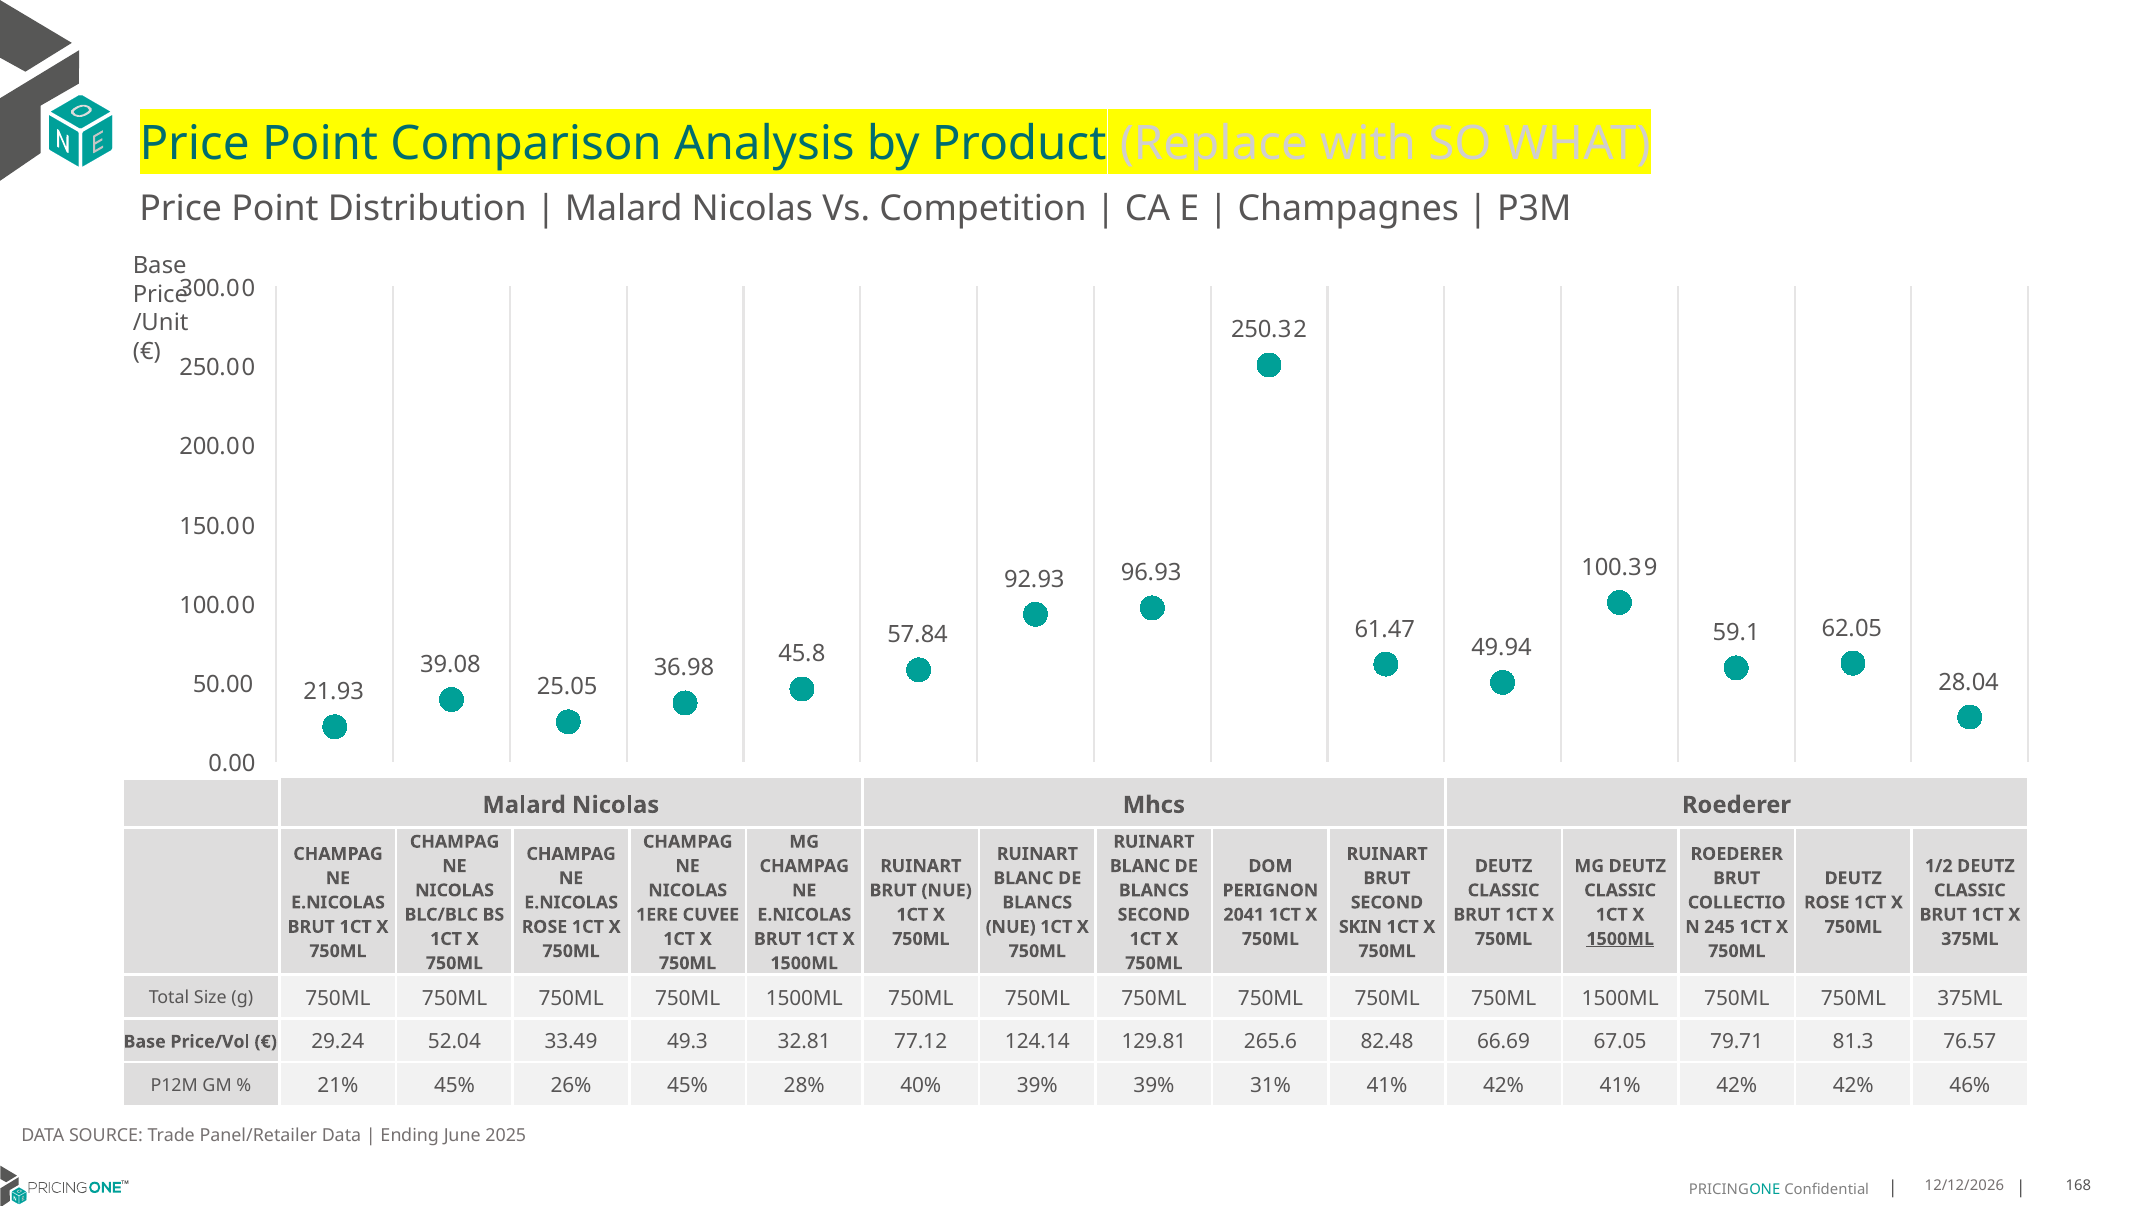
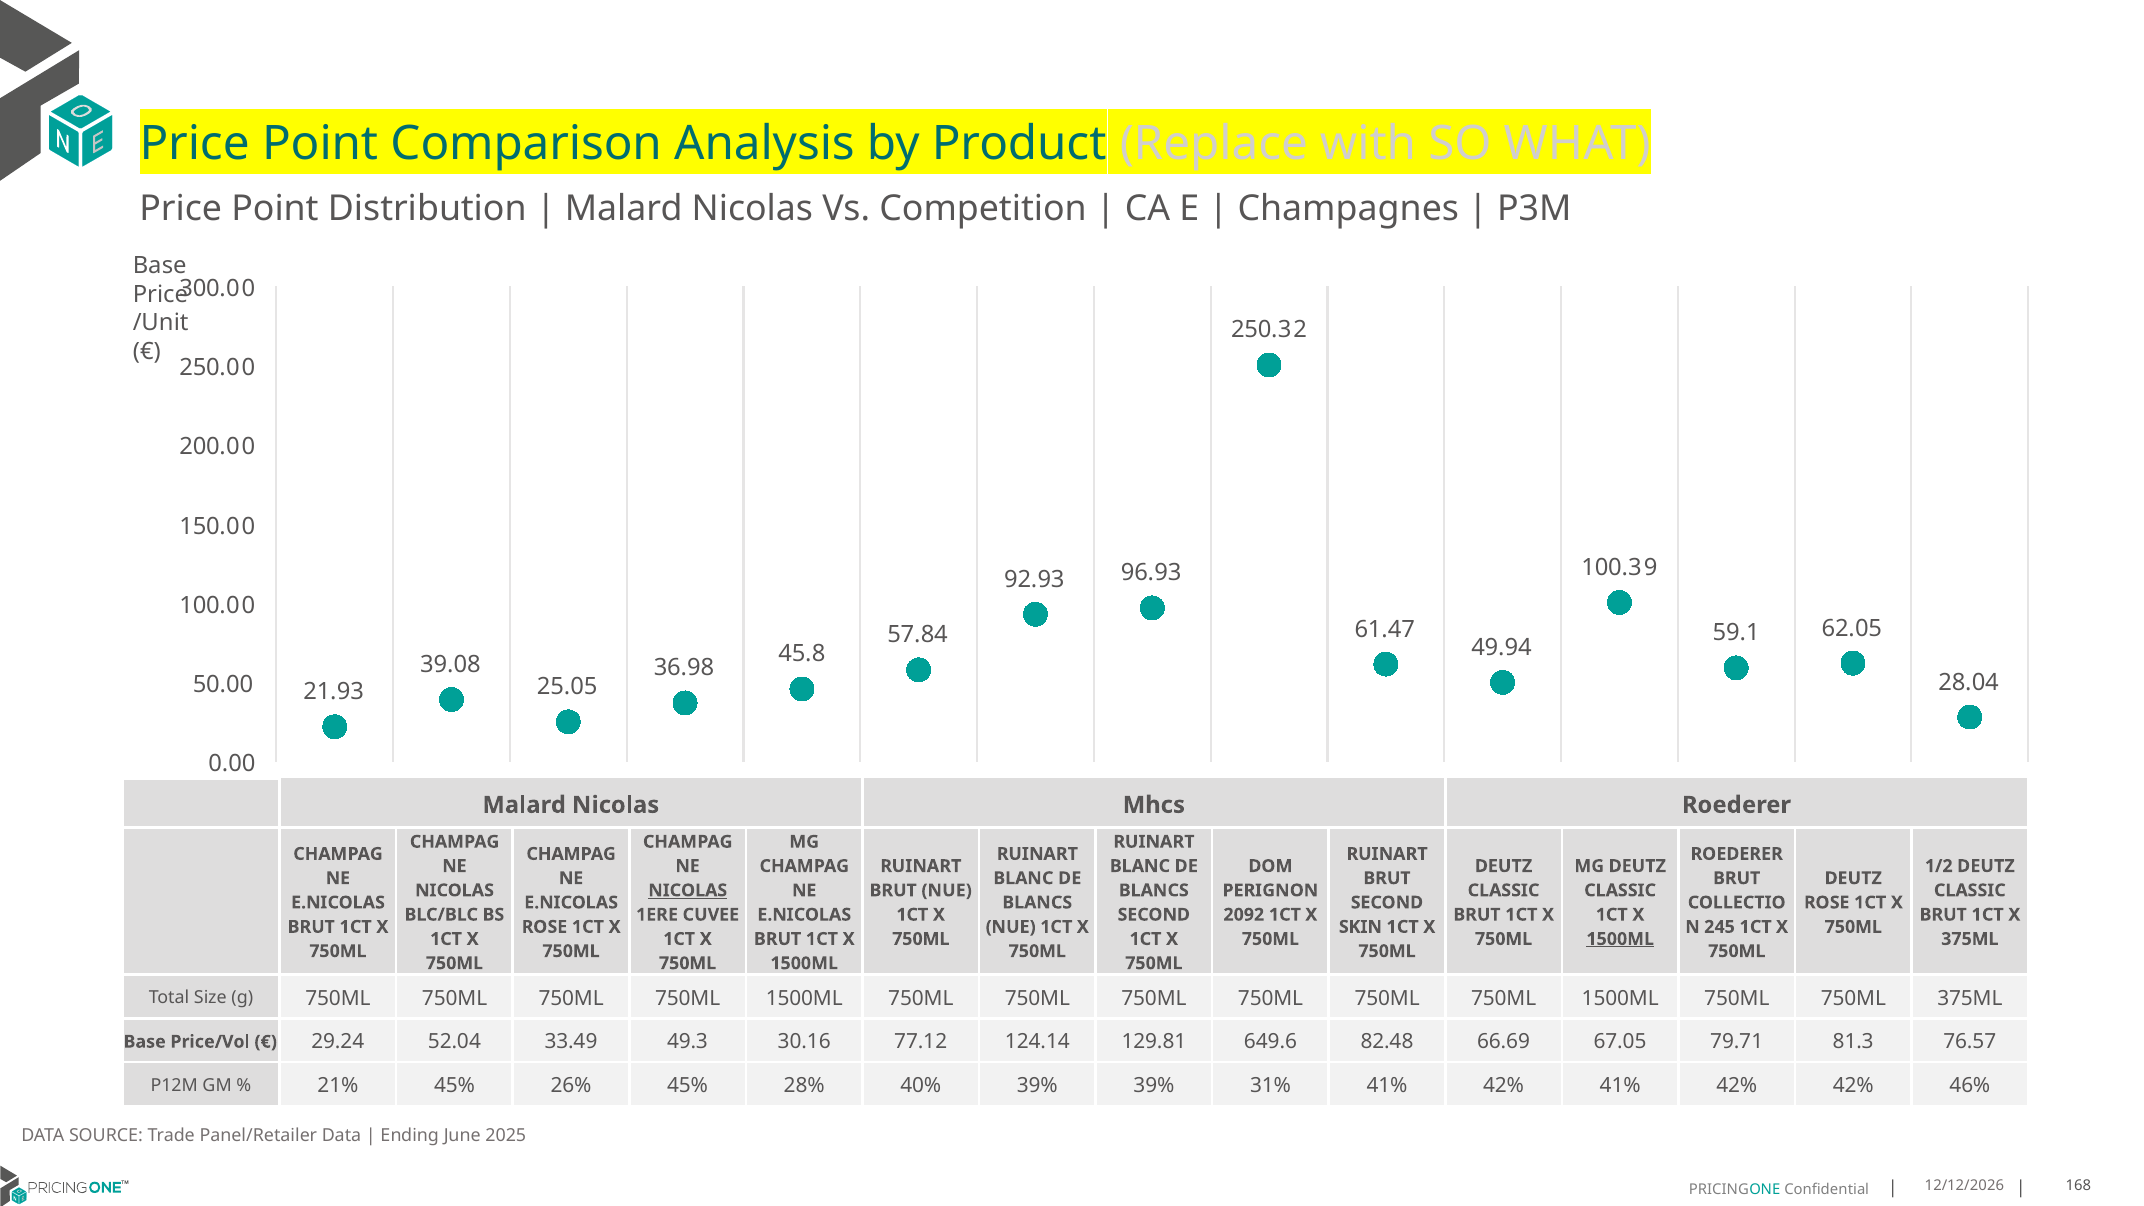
NICOLAS at (688, 890) underline: none -> present
2041: 2041 -> 2092
32.81: 32.81 -> 30.16
265.6: 265.6 -> 649.6
